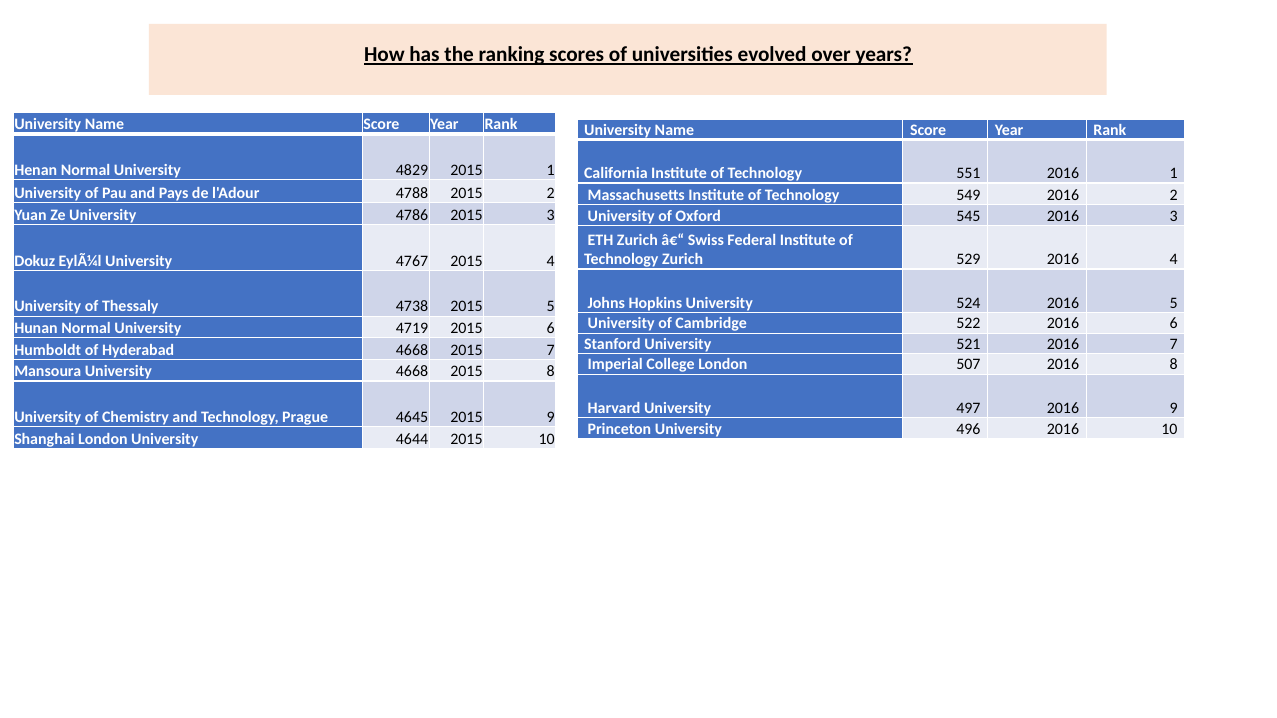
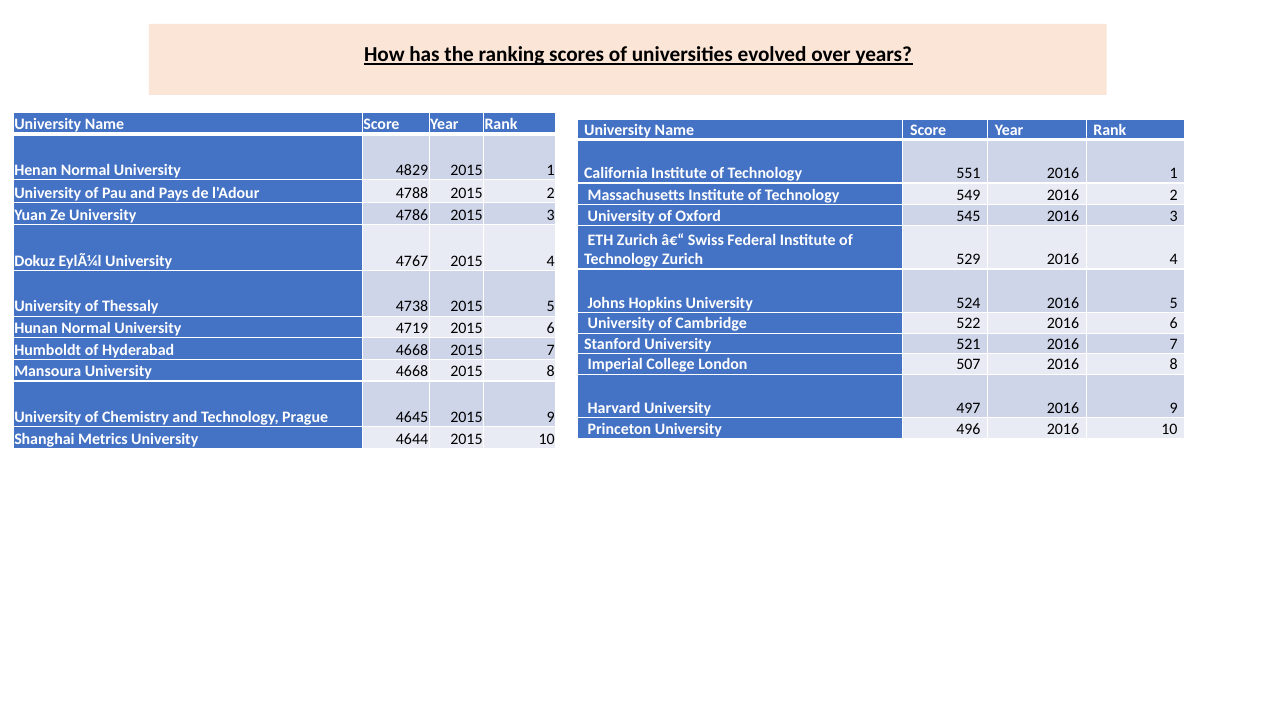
Shanghai London: London -> Metrics
